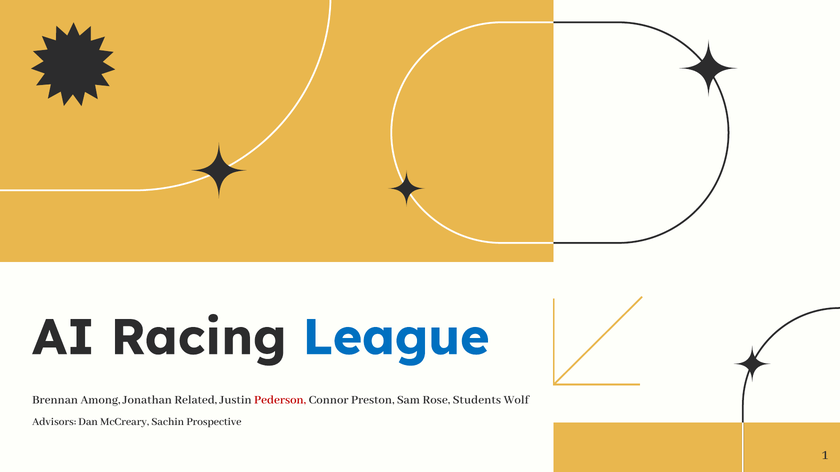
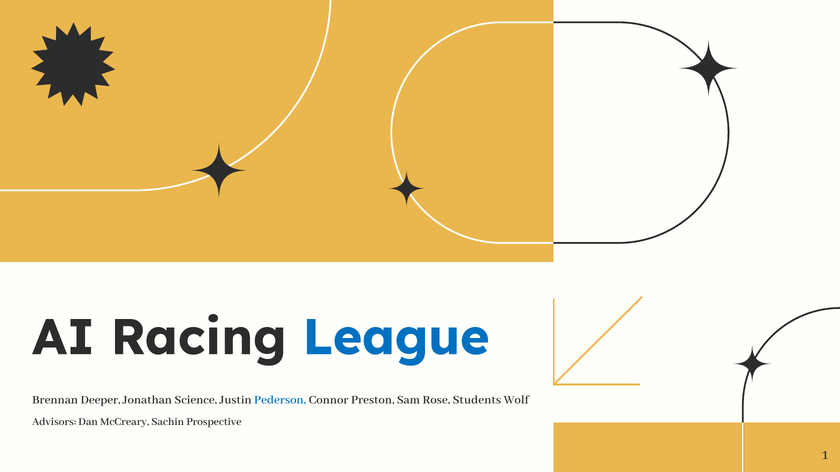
Among: Among -> Deeper
Related: Related -> Science
Pederson colour: red -> blue
